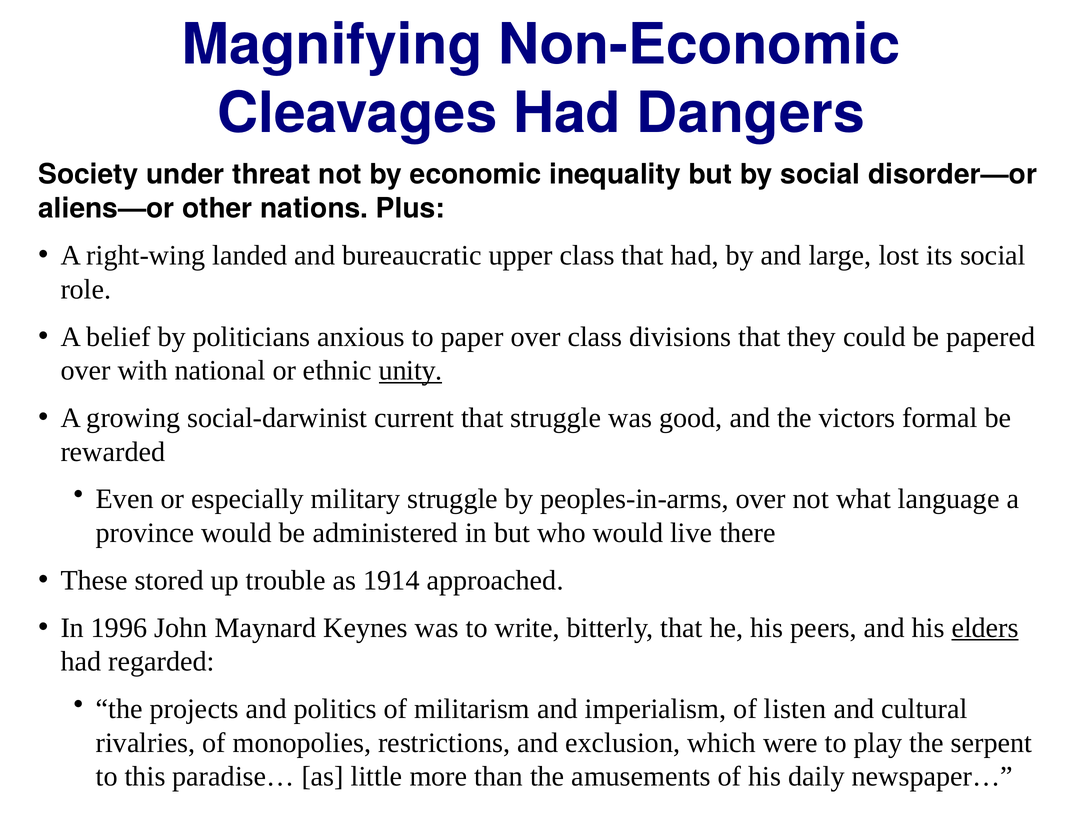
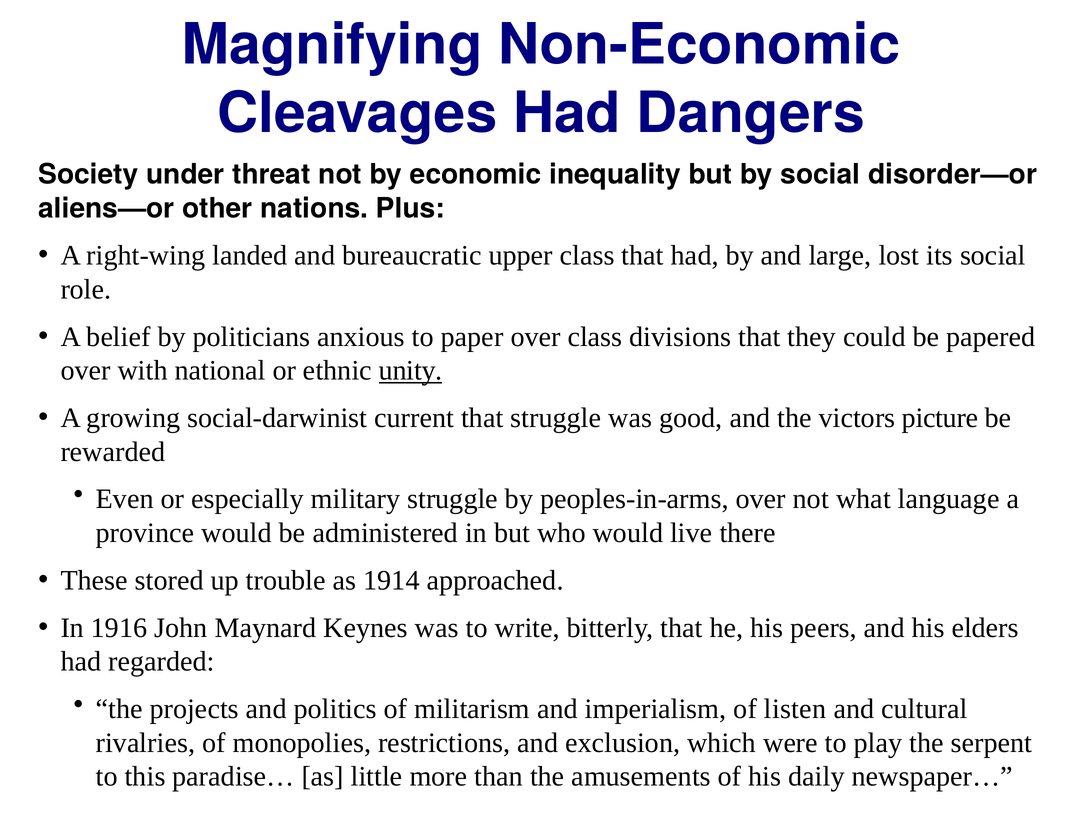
formal: formal -> picture
1996: 1996 -> 1916
elders underline: present -> none
